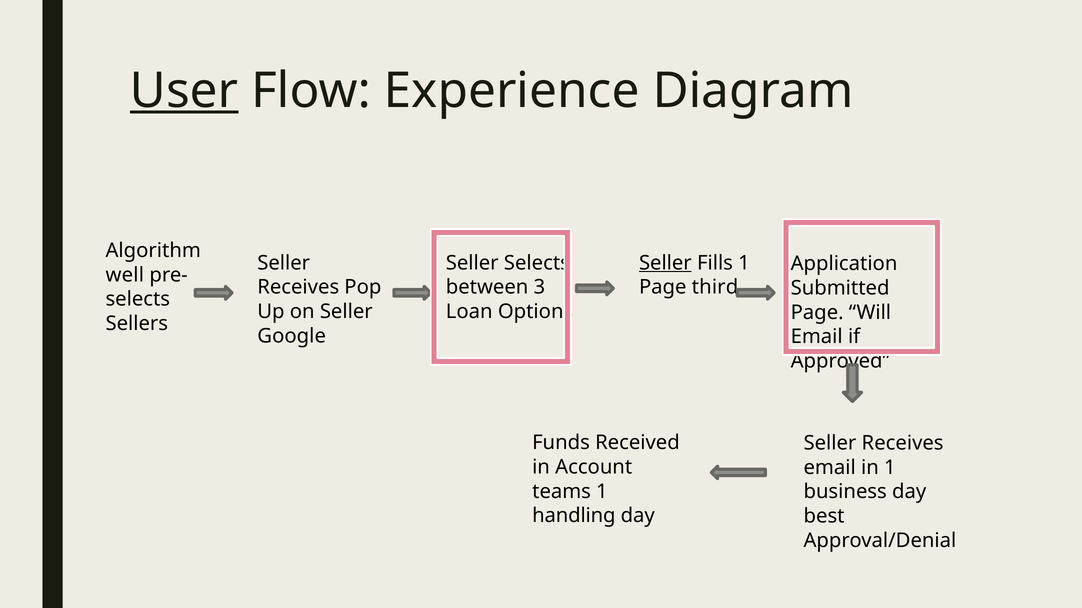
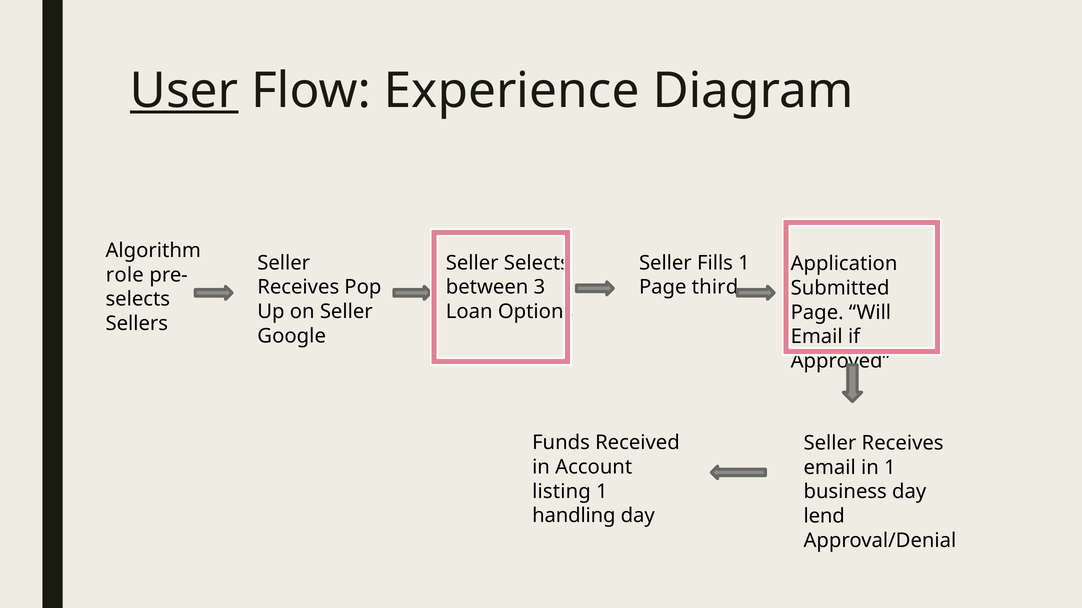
Seller at (665, 263) underline: present -> none
well: well -> role
teams: teams -> listing
best: best -> lend
